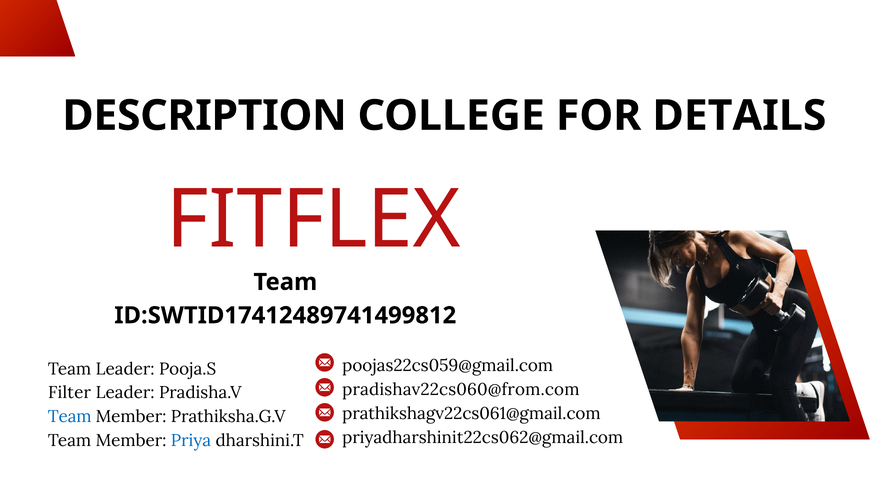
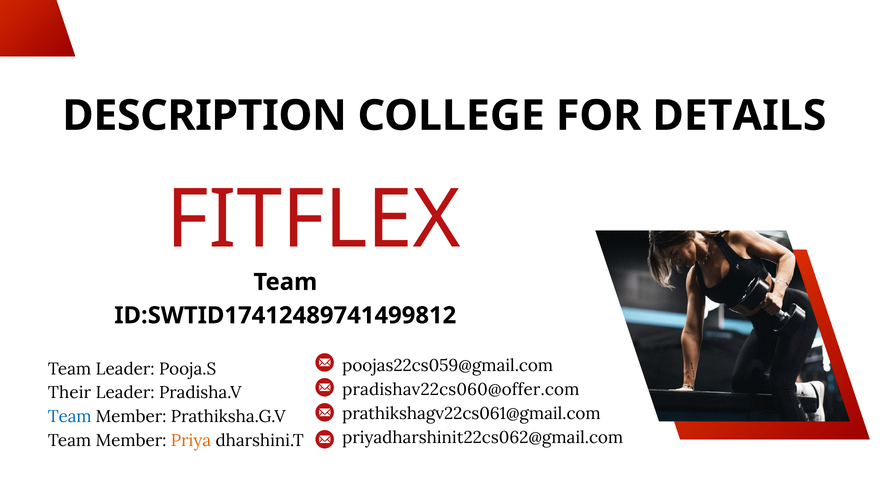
pradishav22cs060@from.com: pradishav22cs060@from.com -> pradishav22cs060@offer.com
Filter: Filter -> Their
Priya colour: blue -> orange
